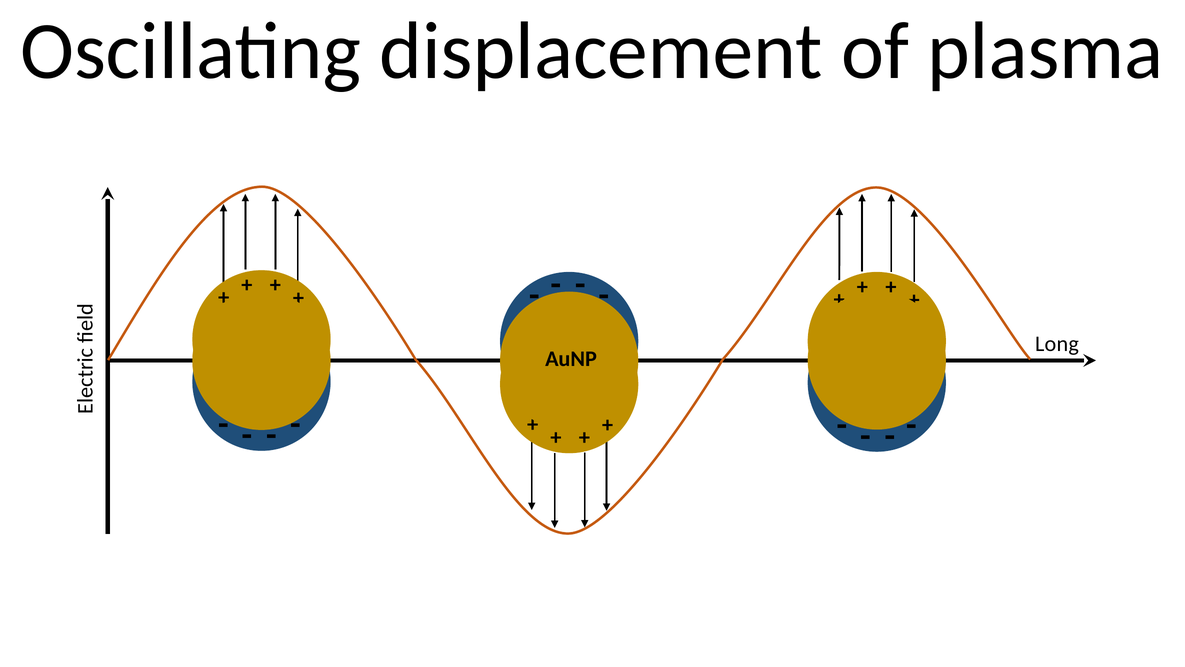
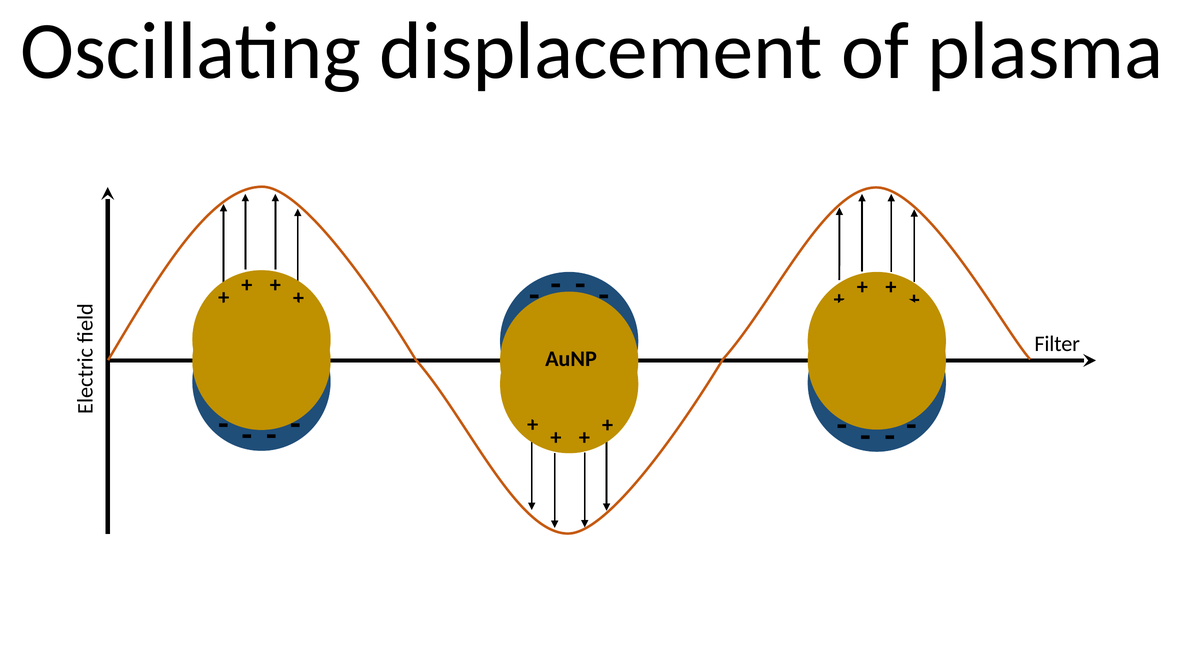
Long: Long -> Filter
